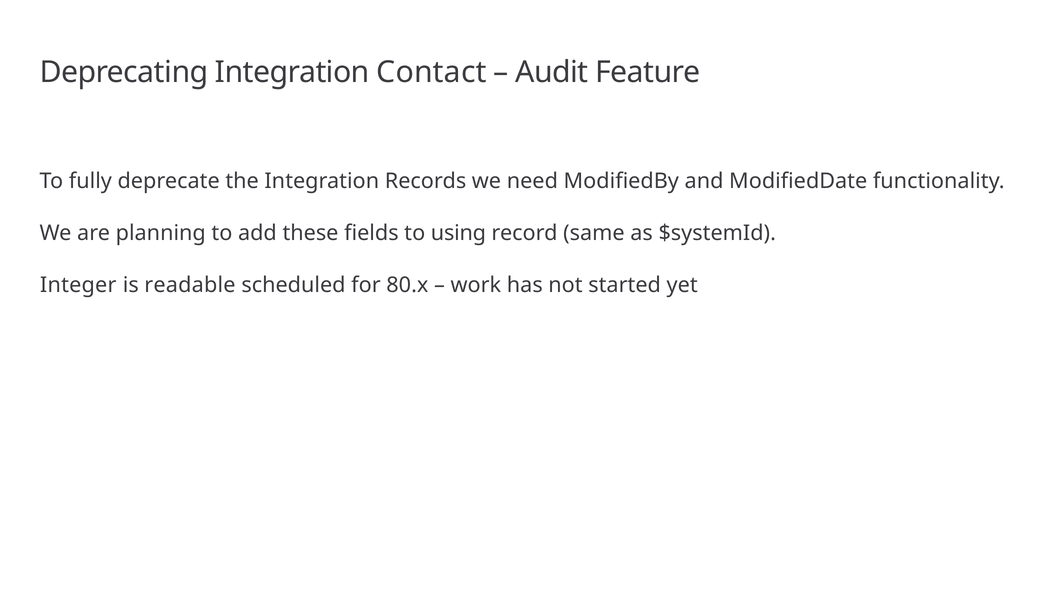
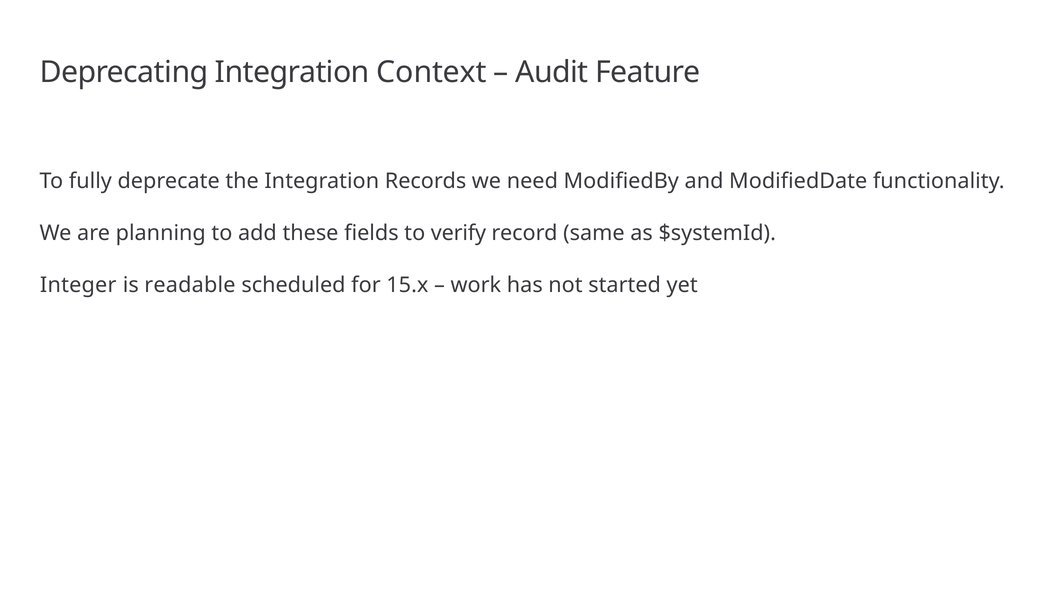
Contact: Contact -> Context
using: using -> verify
80.x: 80.x -> 15.x
